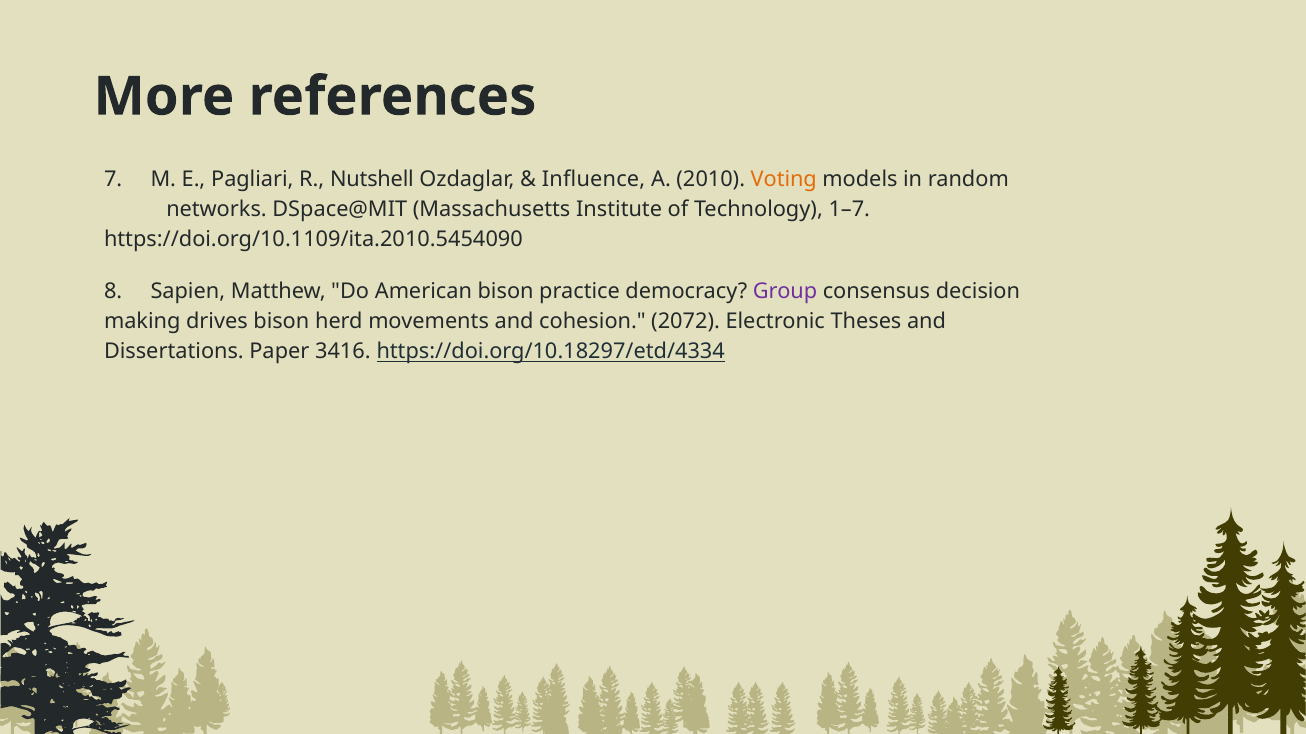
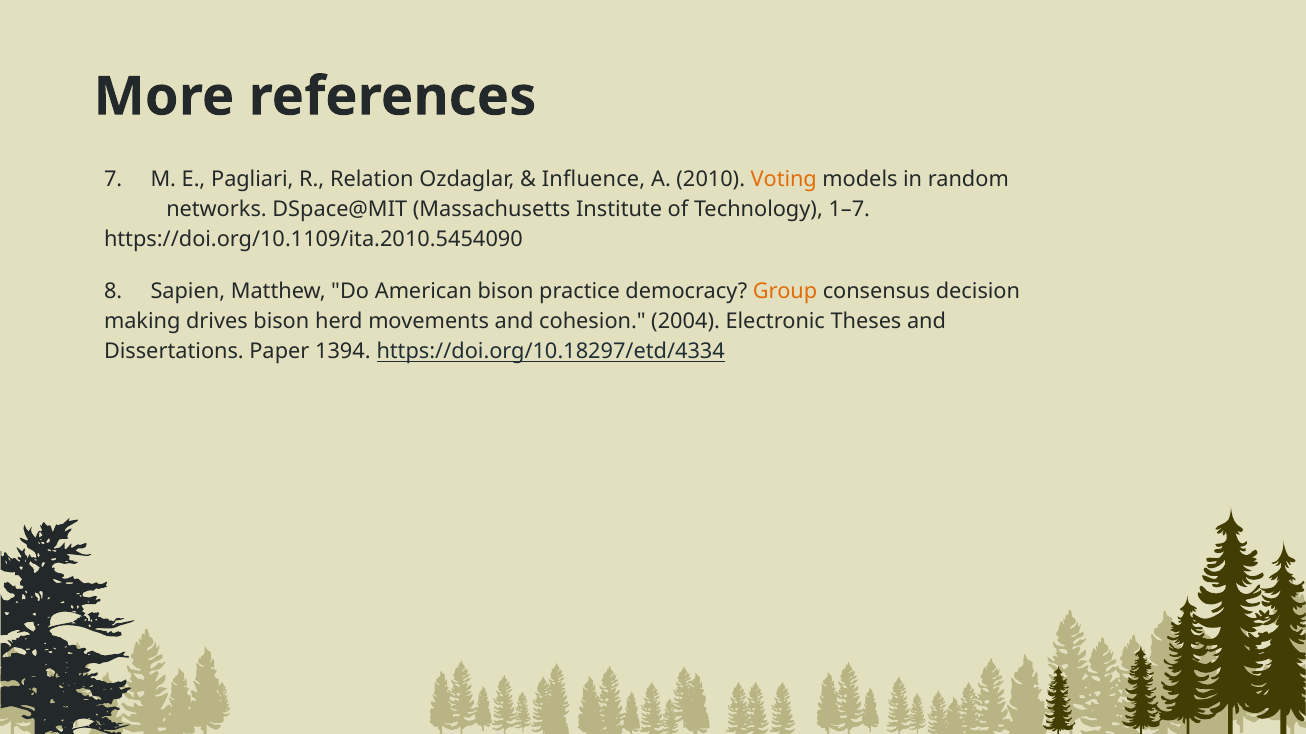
Nutshell: Nutshell -> Relation
Group colour: purple -> orange
2072: 2072 -> 2004
3416: 3416 -> 1394
